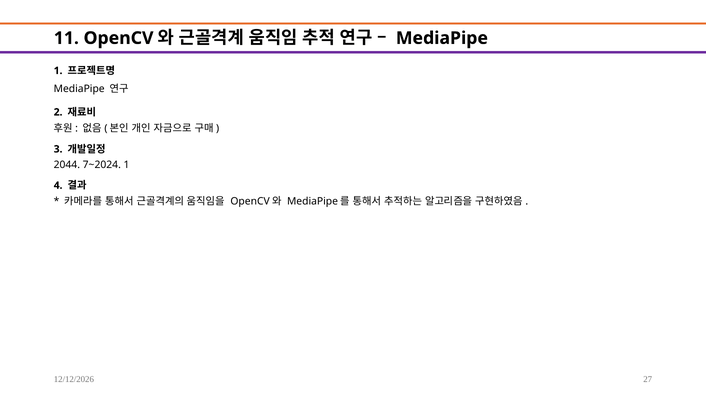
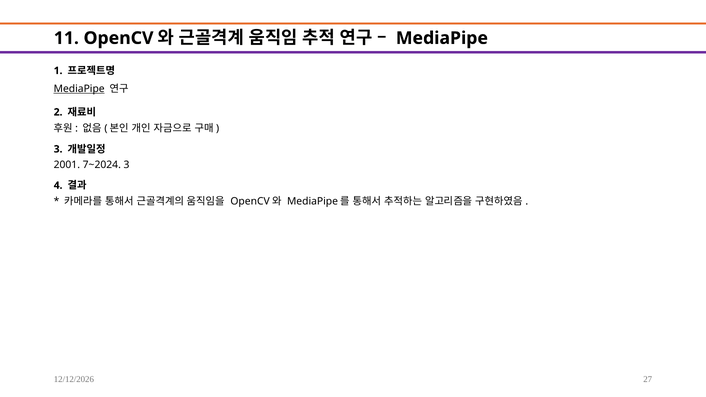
MediaPipe at (79, 89) underline: none -> present
2044: 2044 -> 2001
7~2024 1: 1 -> 3
